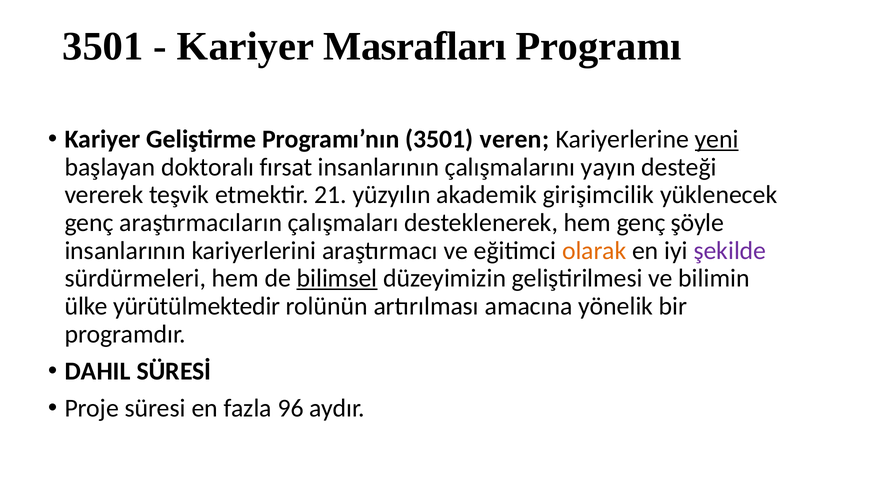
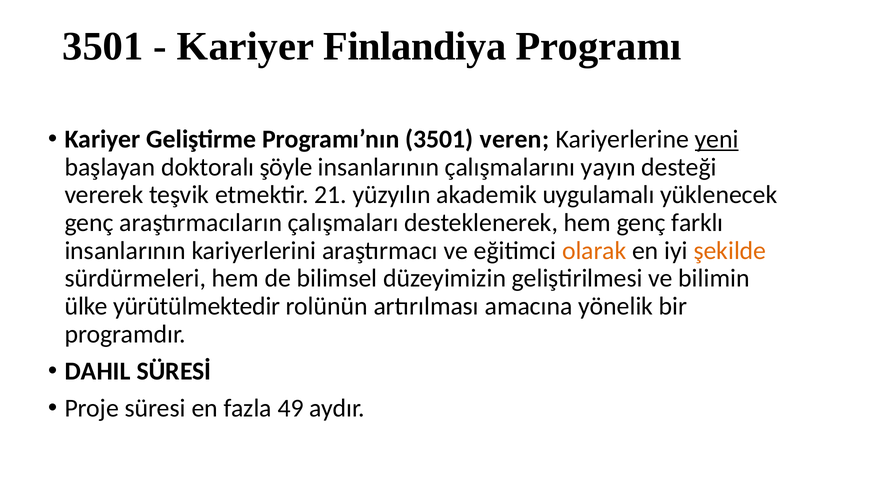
Masrafları: Masrafları -> Finlandiya
fırsat: fırsat -> şöyle
girişimcilik: girişimcilik -> uygulamalı
şöyle: şöyle -> farklı
şekilde colour: purple -> orange
bilimsel underline: present -> none
96: 96 -> 49
